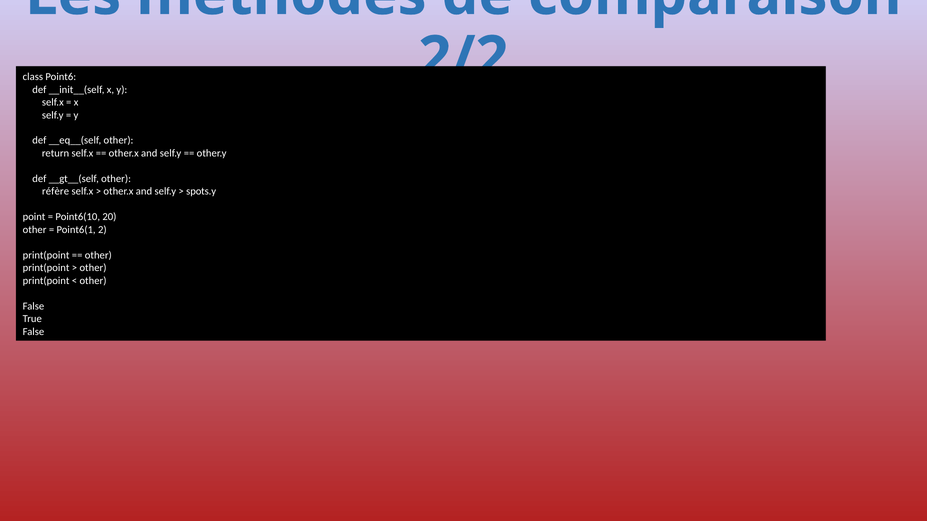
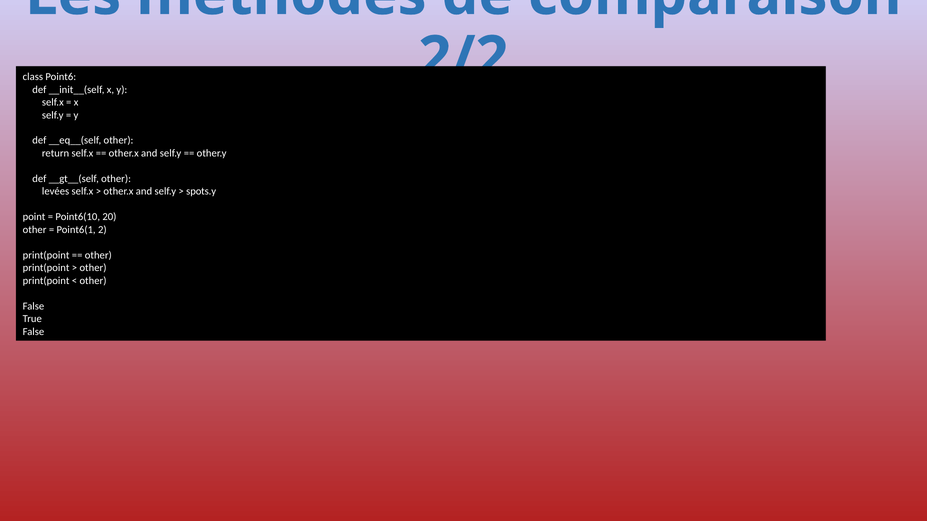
réfère: réfère -> levées
